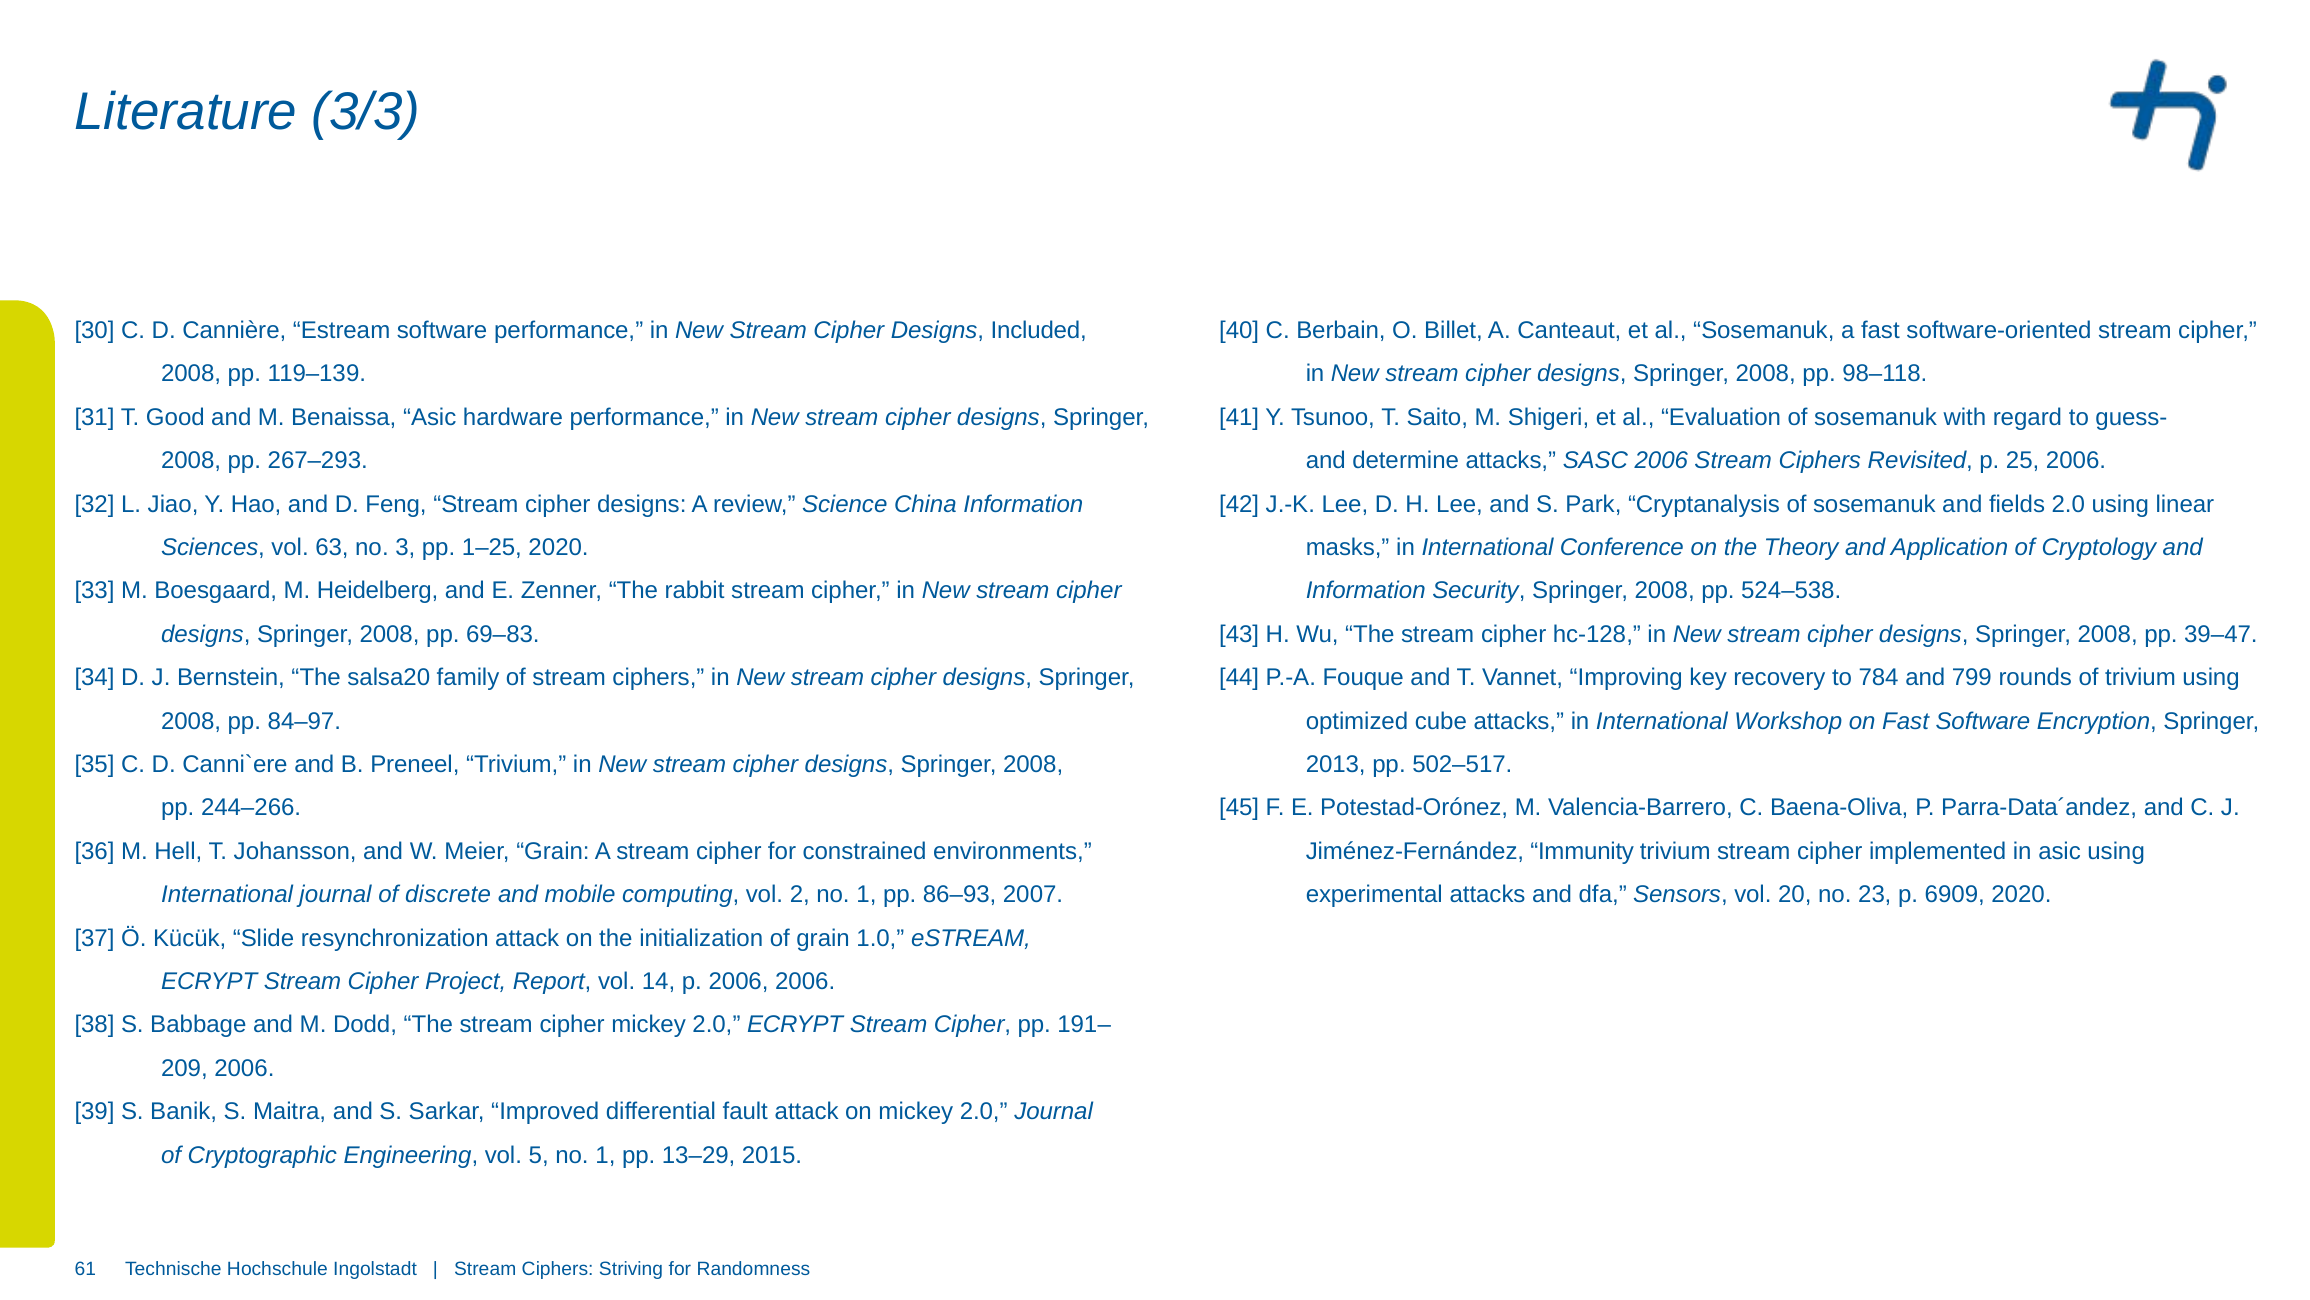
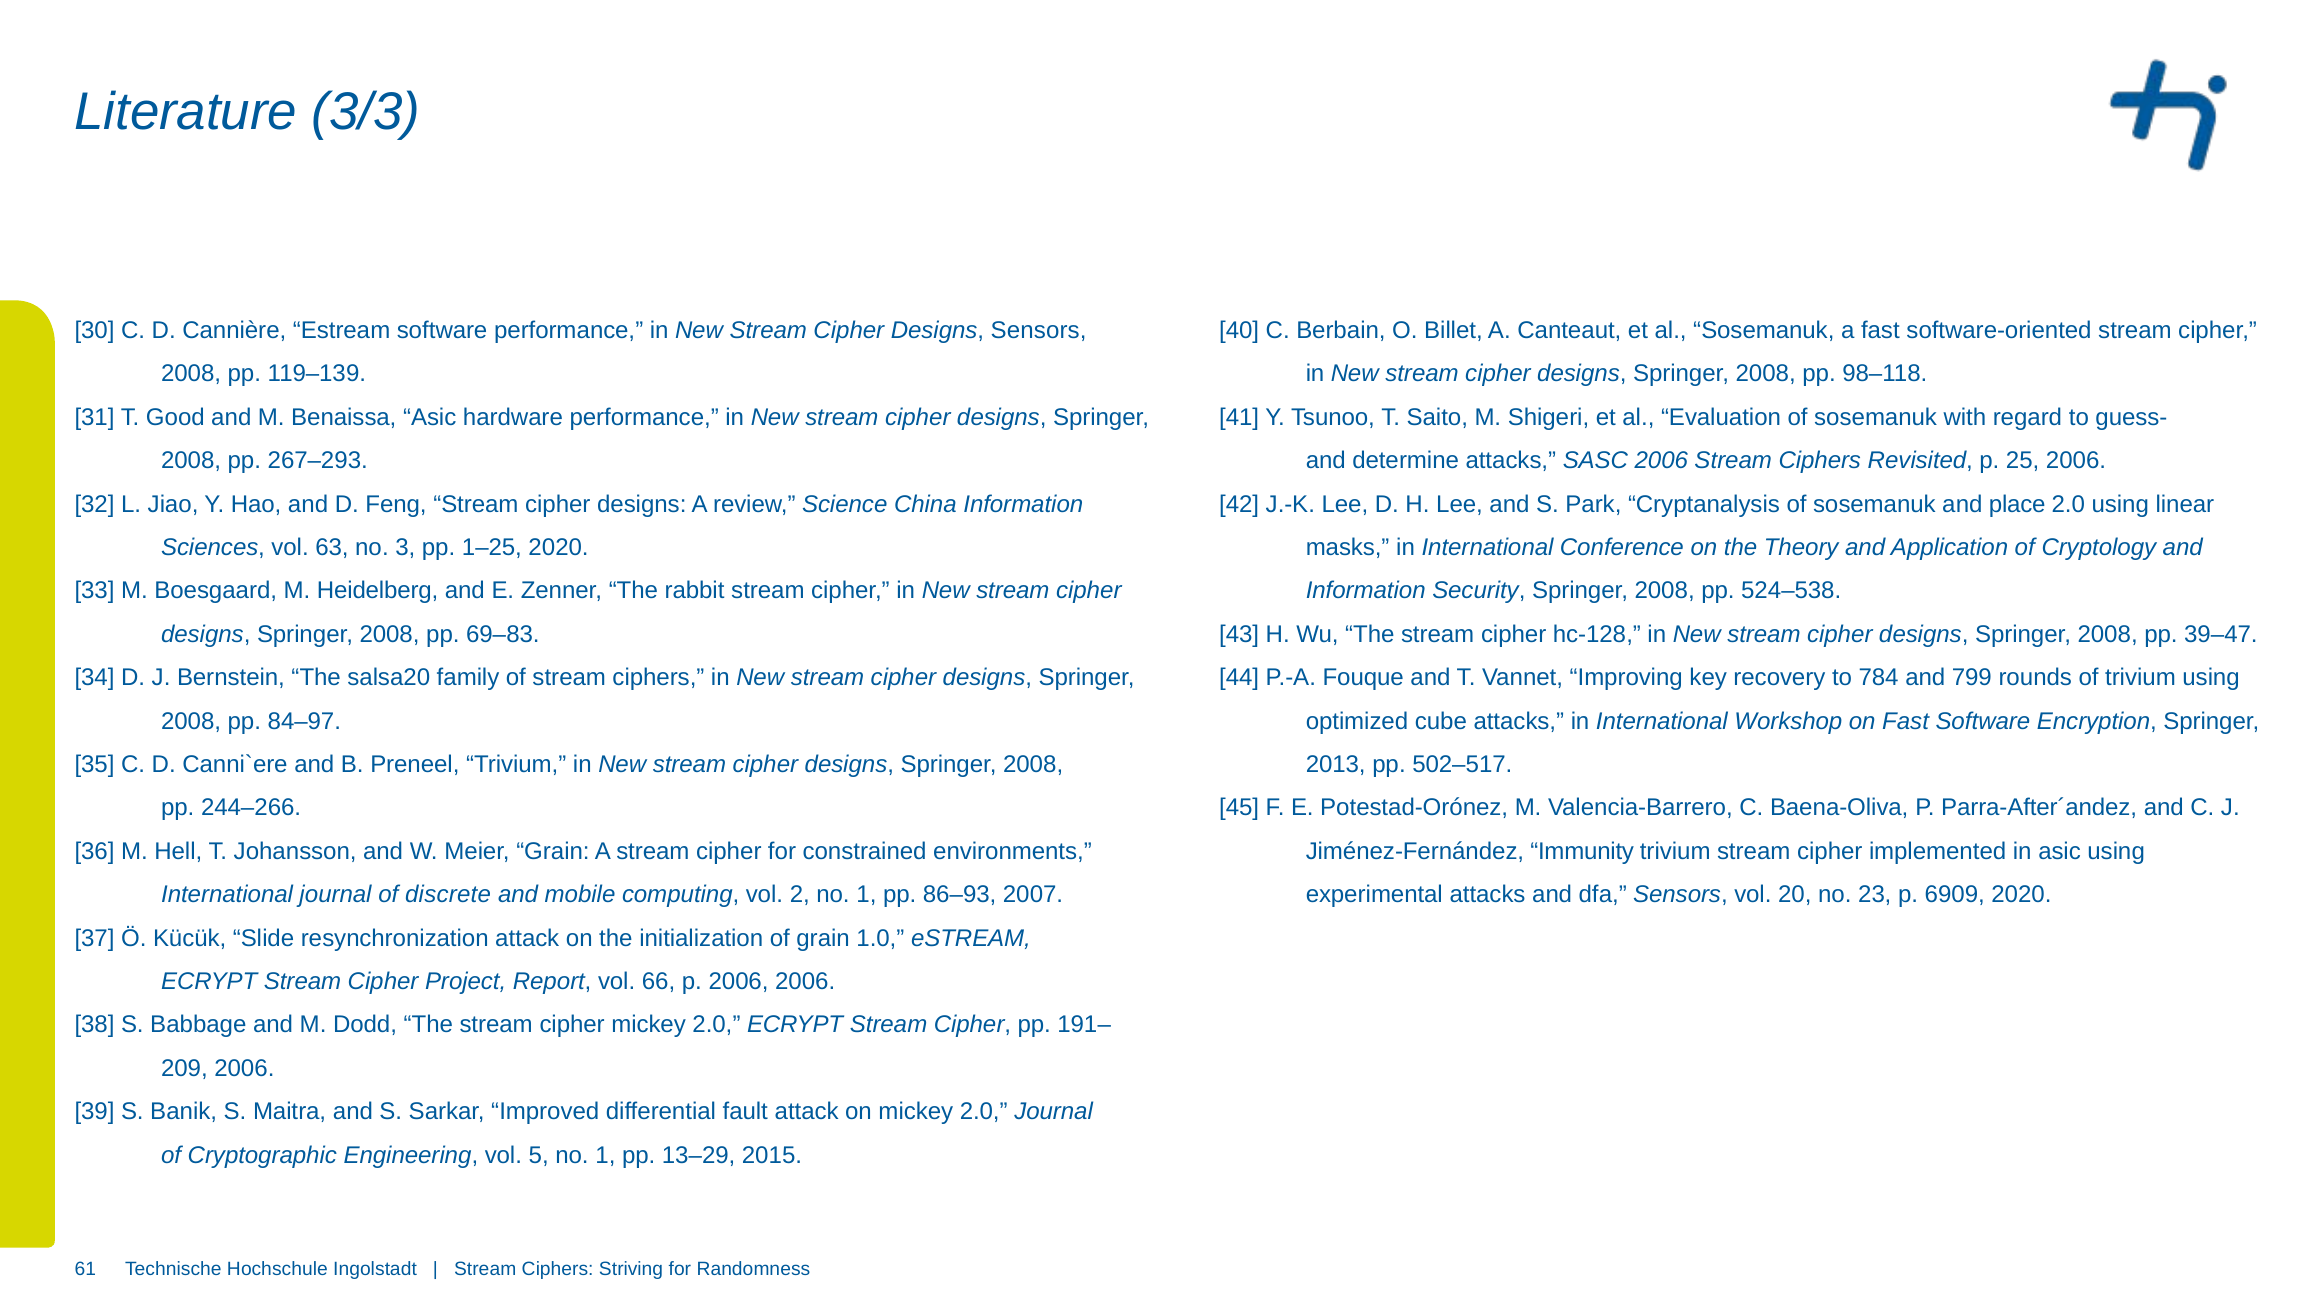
Designs Included: Included -> Sensors
fields: fields -> place
Parra-Data´andez: Parra-Data´andez -> Parra-After´andez
14: 14 -> 66
